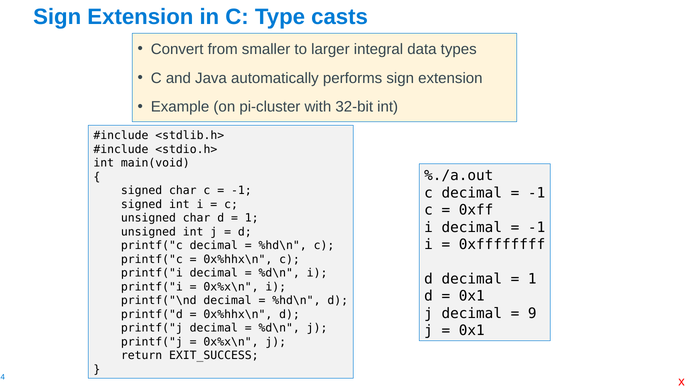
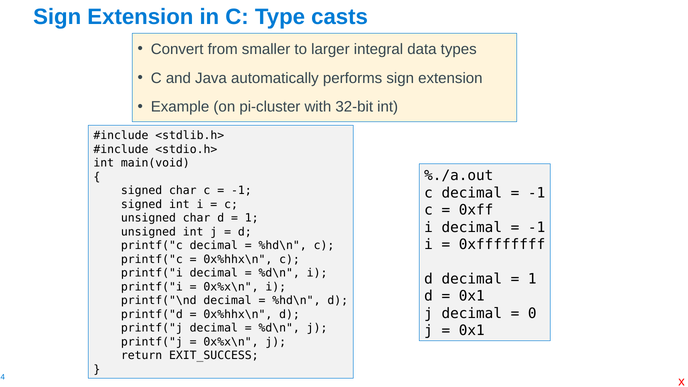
9: 9 -> 0
